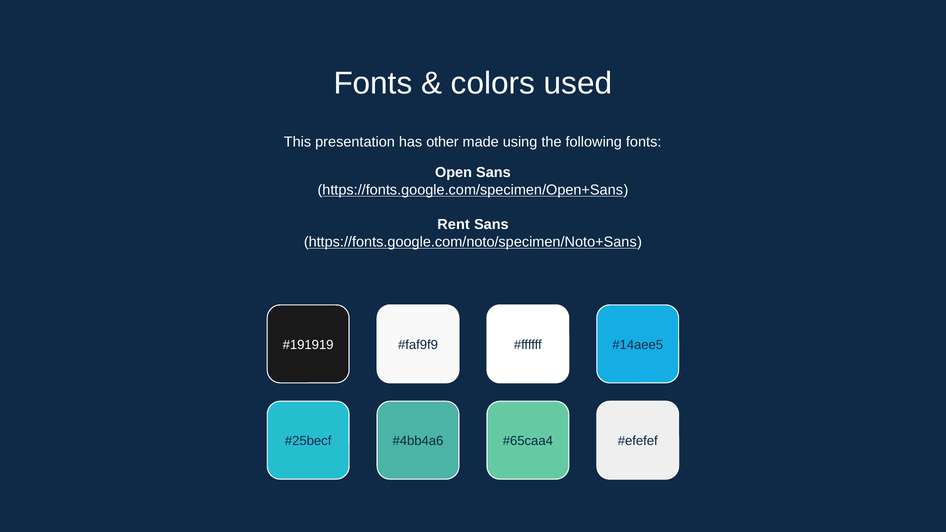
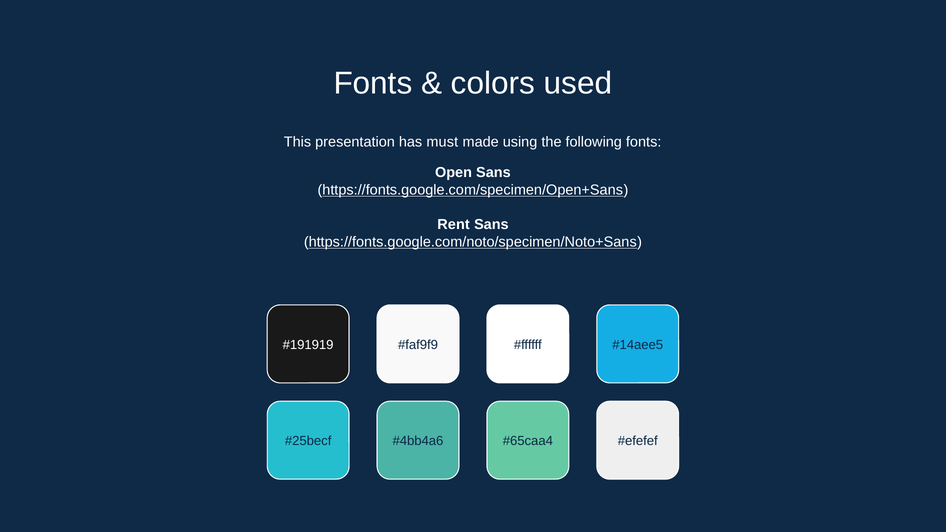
other: other -> must
